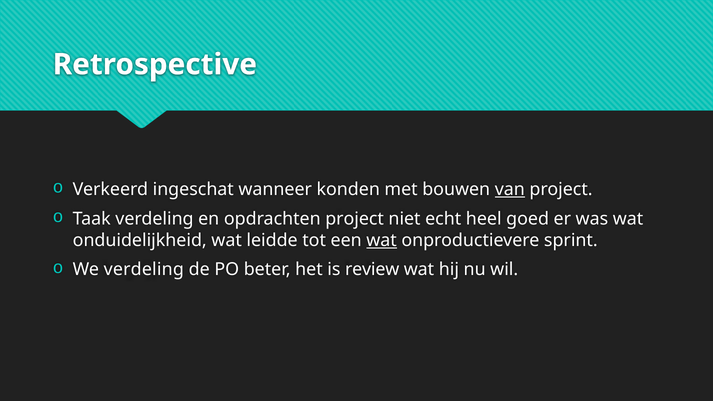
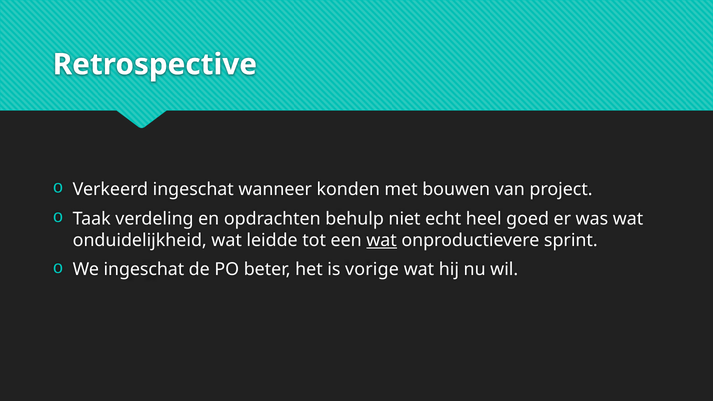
van underline: present -> none
opdrachten project: project -> behulp
We verdeling: verdeling -> ingeschat
review: review -> vorige
